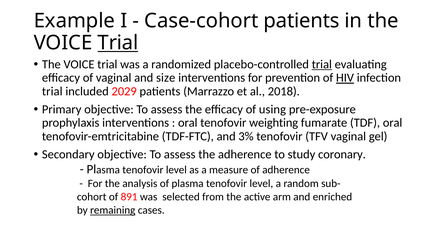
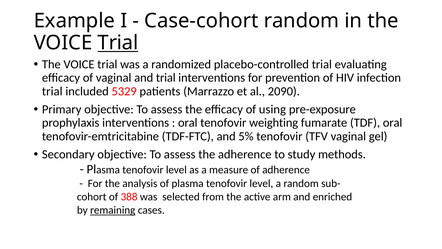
Case-cohort patients: patients -> random
trial at (322, 64) underline: present -> none
and size: size -> trial
HIV underline: present -> none
2029: 2029 -> 5329
2018: 2018 -> 2090
3%: 3% -> 5%
coronary: coronary -> methods
891: 891 -> 388
